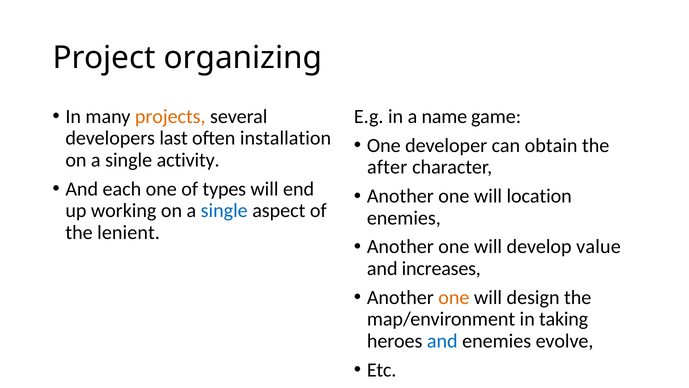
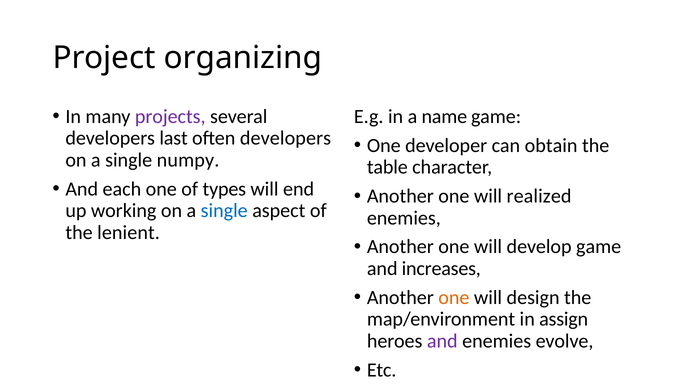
projects colour: orange -> purple
often installation: installation -> developers
activity: activity -> numpy
after: after -> table
location: location -> realized
develop value: value -> game
taking: taking -> assign
and at (442, 341) colour: blue -> purple
